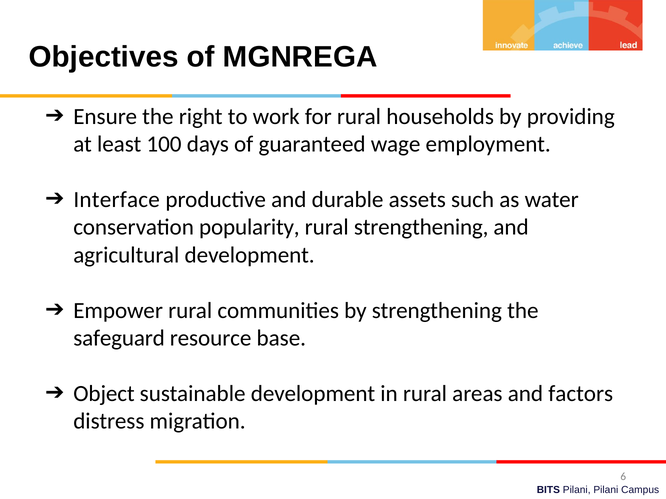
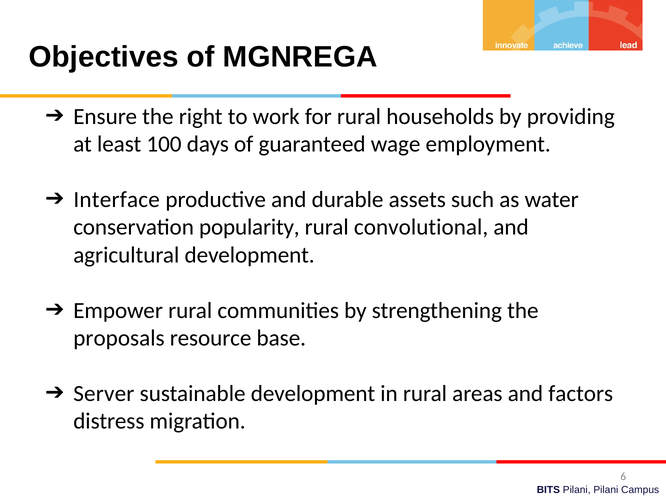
rural strengthening: strengthening -> convolutional
safeguard: safeguard -> proposals
Object: Object -> Server
